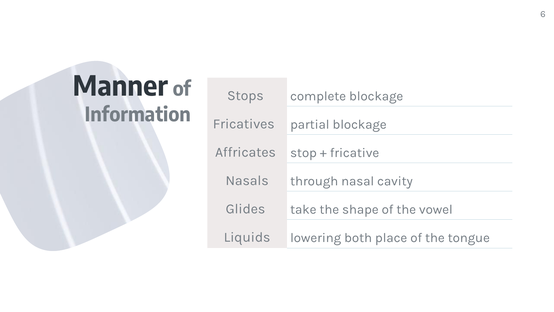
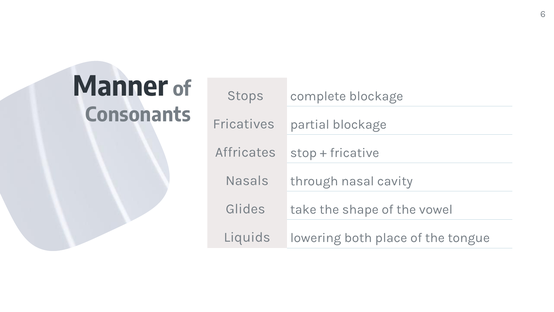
Information: Information -> Consonants
